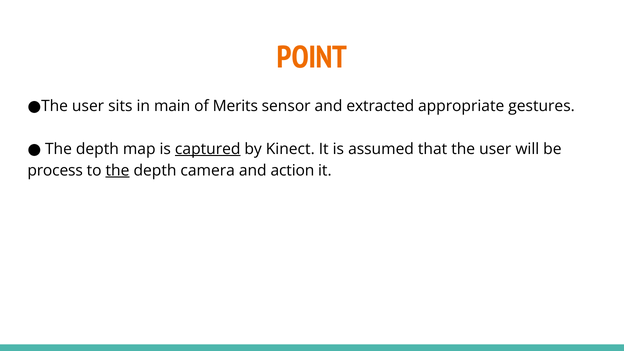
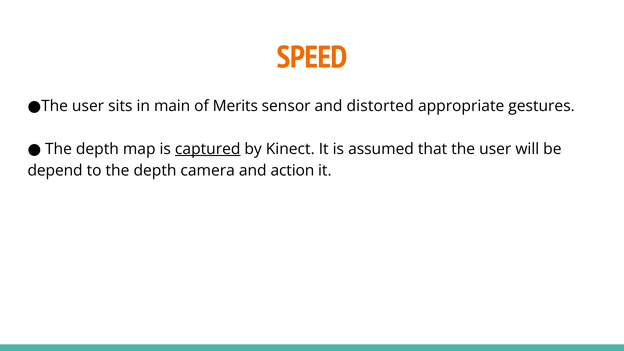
POINT: POINT -> SPEED
extracted: extracted -> distorted
process: process -> depend
the at (118, 170) underline: present -> none
